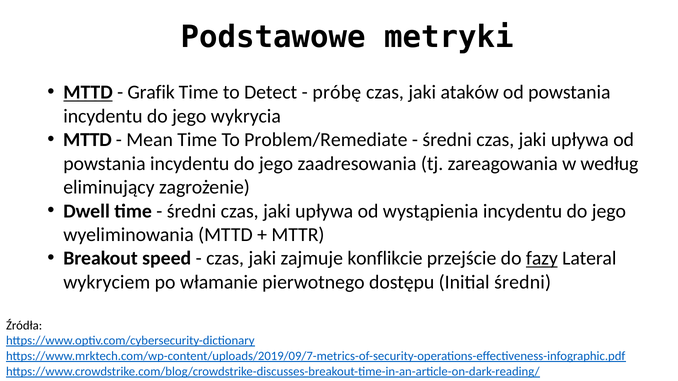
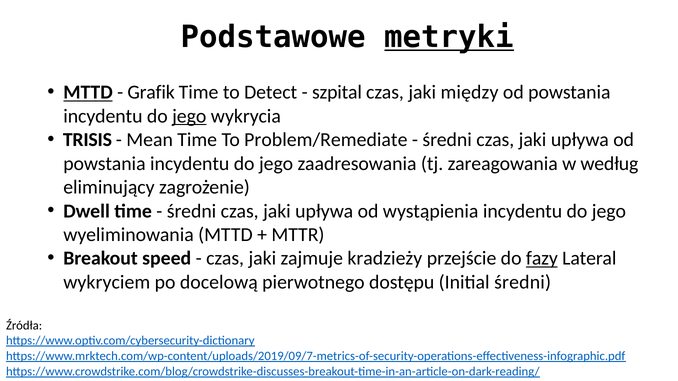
metryki underline: none -> present
próbę: próbę -> szpital
ataków: ataków -> między
jego at (189, 116) underline: none -> present
MTTD at (87, 140): MTTD -> TRISIS
konflikcie: konflikcie -> kradzieży
włamanie: włamanie -> docelową
